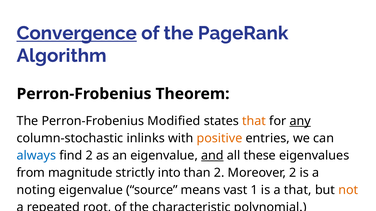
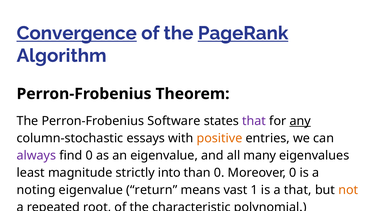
PageRank underline: none -> present
Modified: Modified -> Software
that at (254, 121) colour: orange -> purple
inlinks: inlinks -> essays
always colour: blue -> purple
find 2: 2 -> 0
and underline: present -> none
these: these -> many
from: from -> least
than 2: 2 -> 0
Moreover 2: 2 -> 0
source: source -> return
